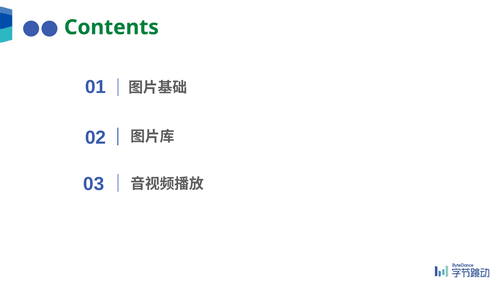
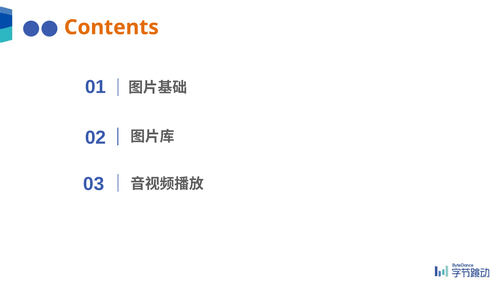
Contents colour: green -> orange
